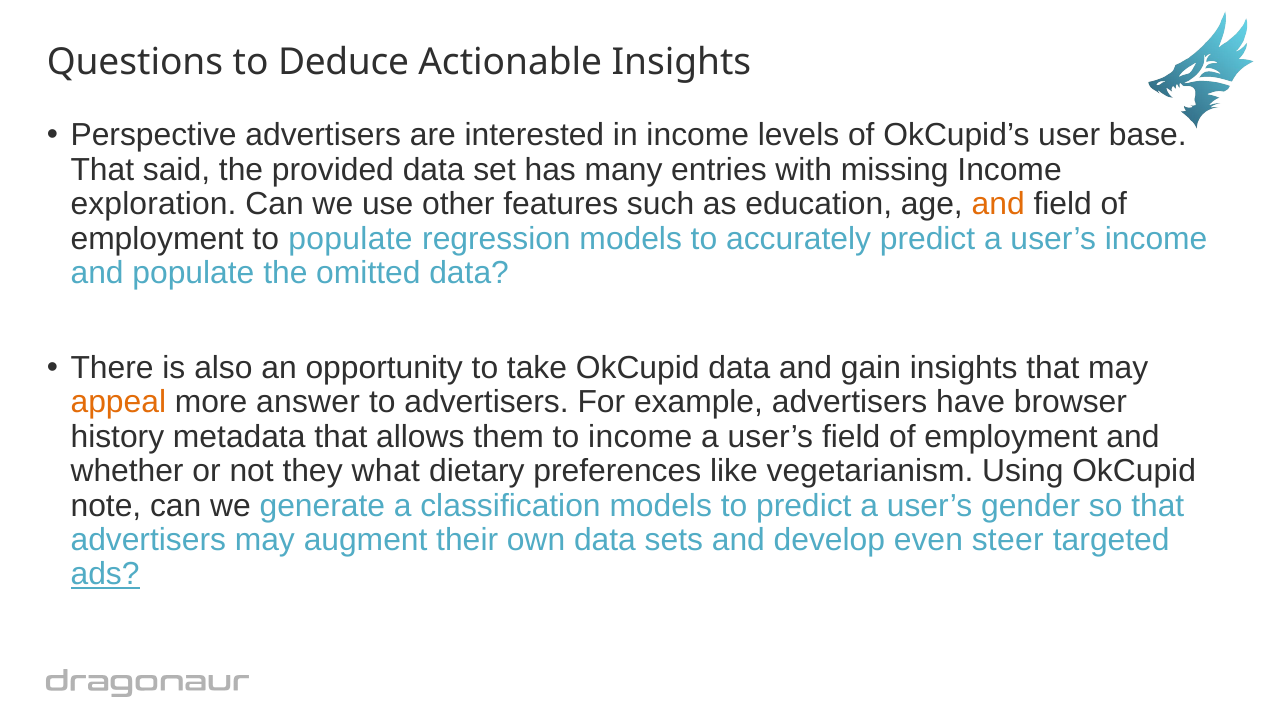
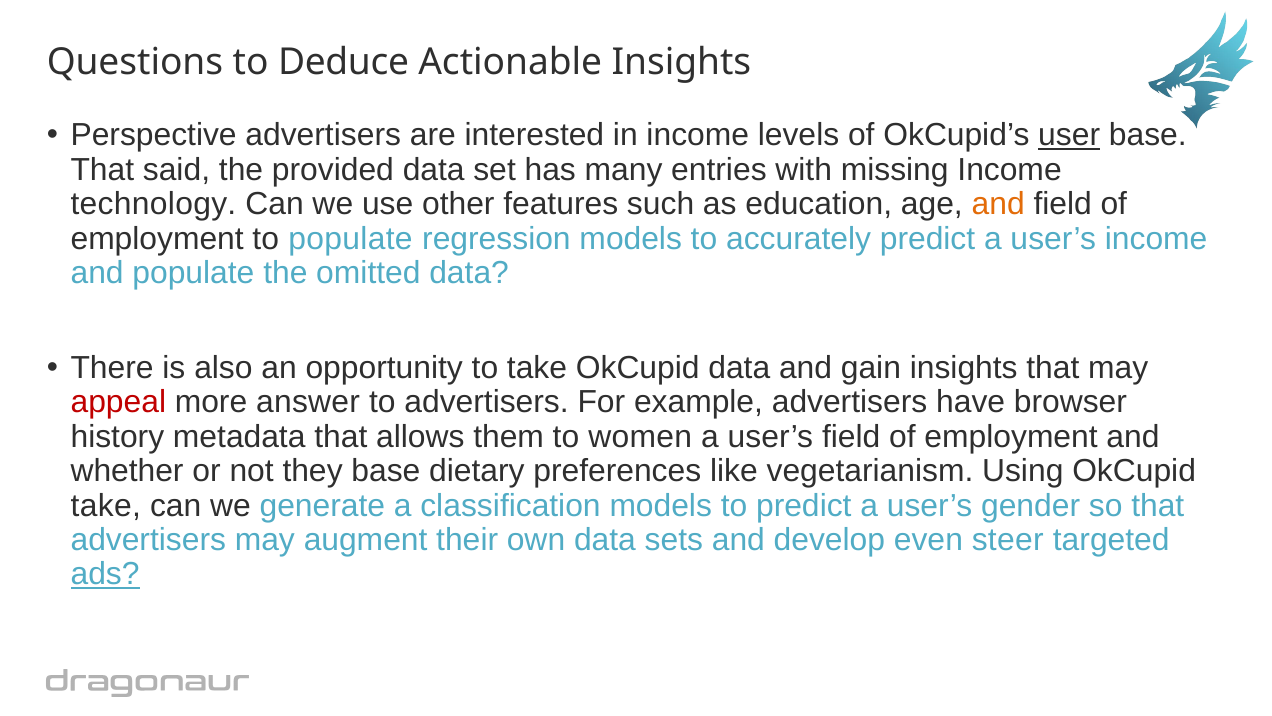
user underline: none -> present
exploration: exploration -> technology
appeal colour: orange -> red
to income: income -> women
they what: what -> base
note at (106, 505): note -> take
